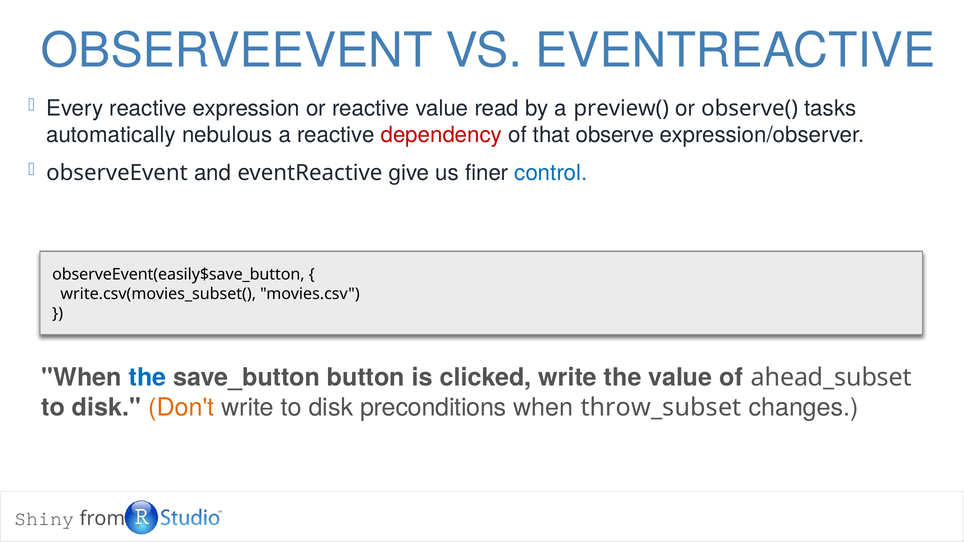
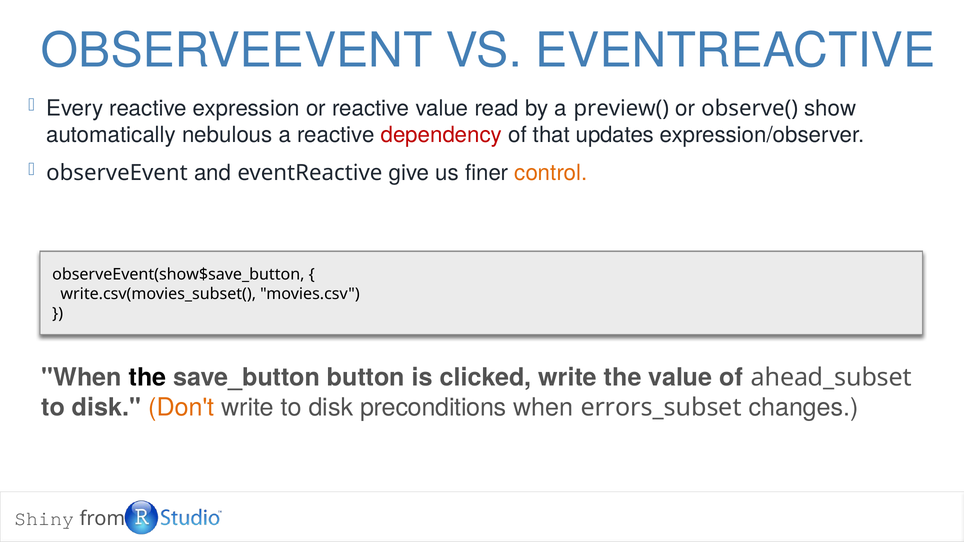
tasks: tasks -> show
observe: observe -> updates
control colour: blue -> orange
observeEvent(easily$save_button: observeEvent(easily$save_button -> observeEvent(show$save_button
the at (147, 378) colour: blue -> black
throw_subset: throw_subset -> errors_subset
